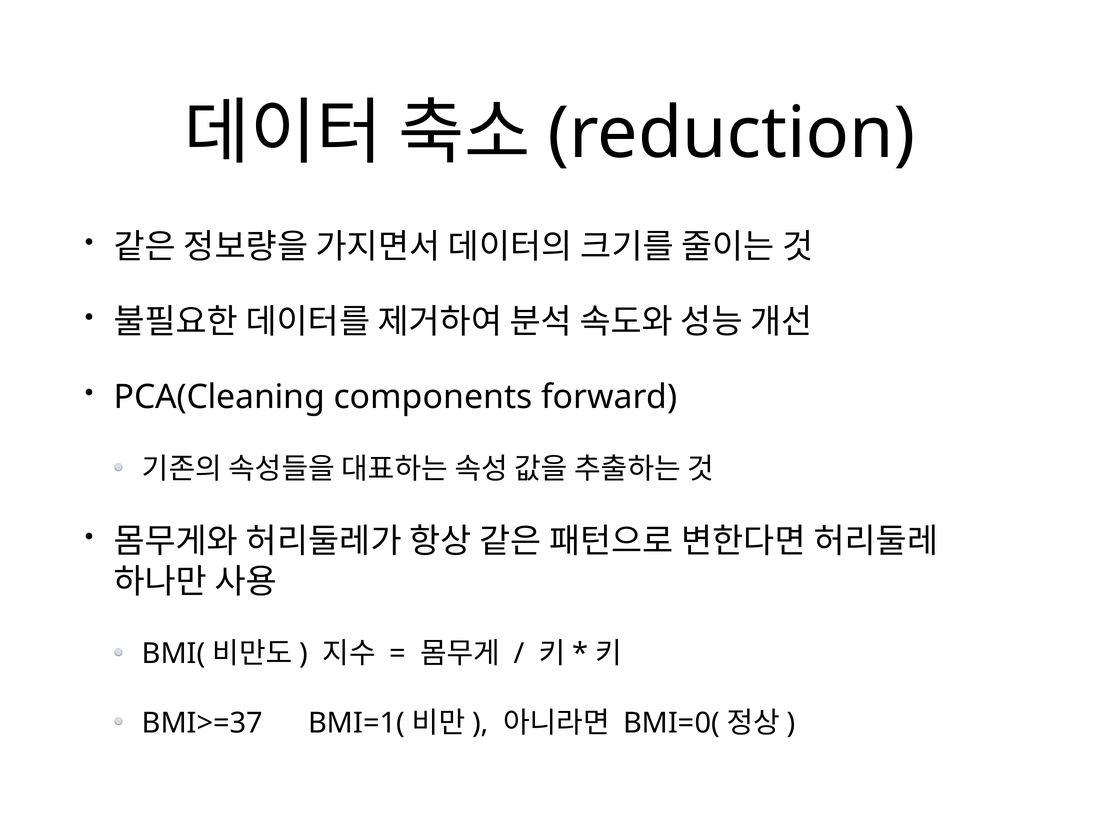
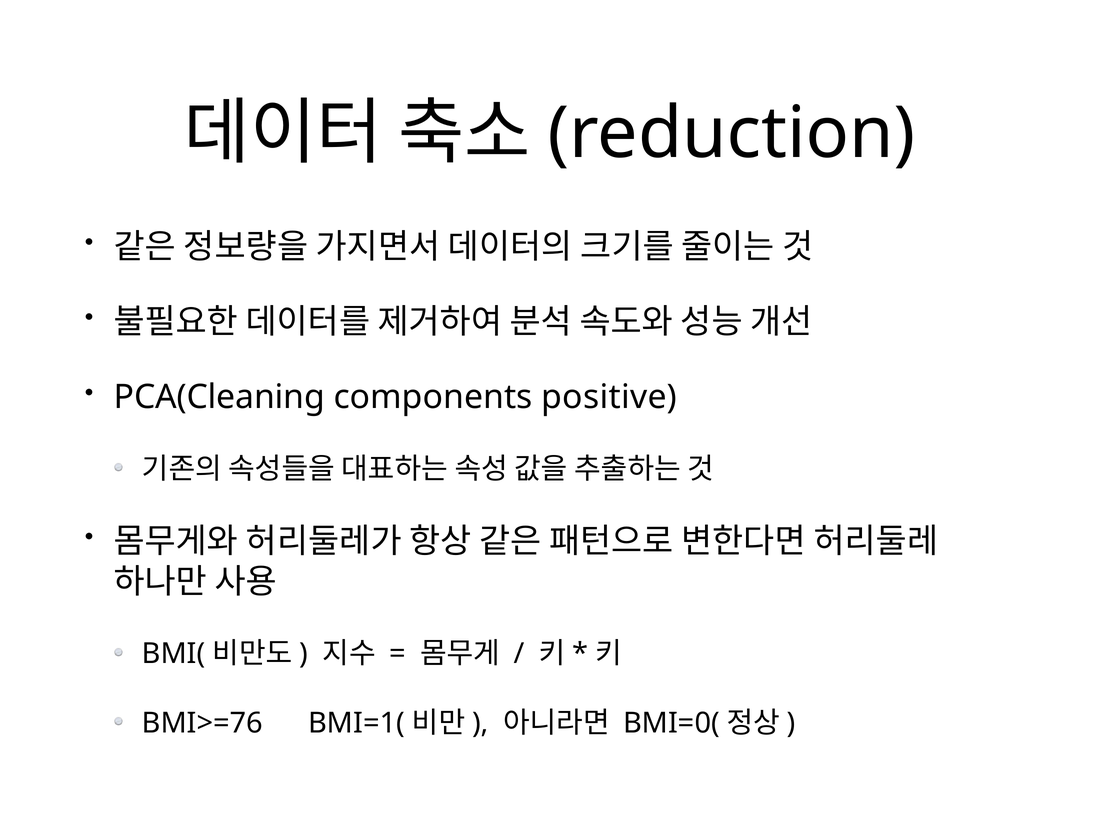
forward: forward -> positive
BMI>=37: BMI>=37 -> BMI>=76
